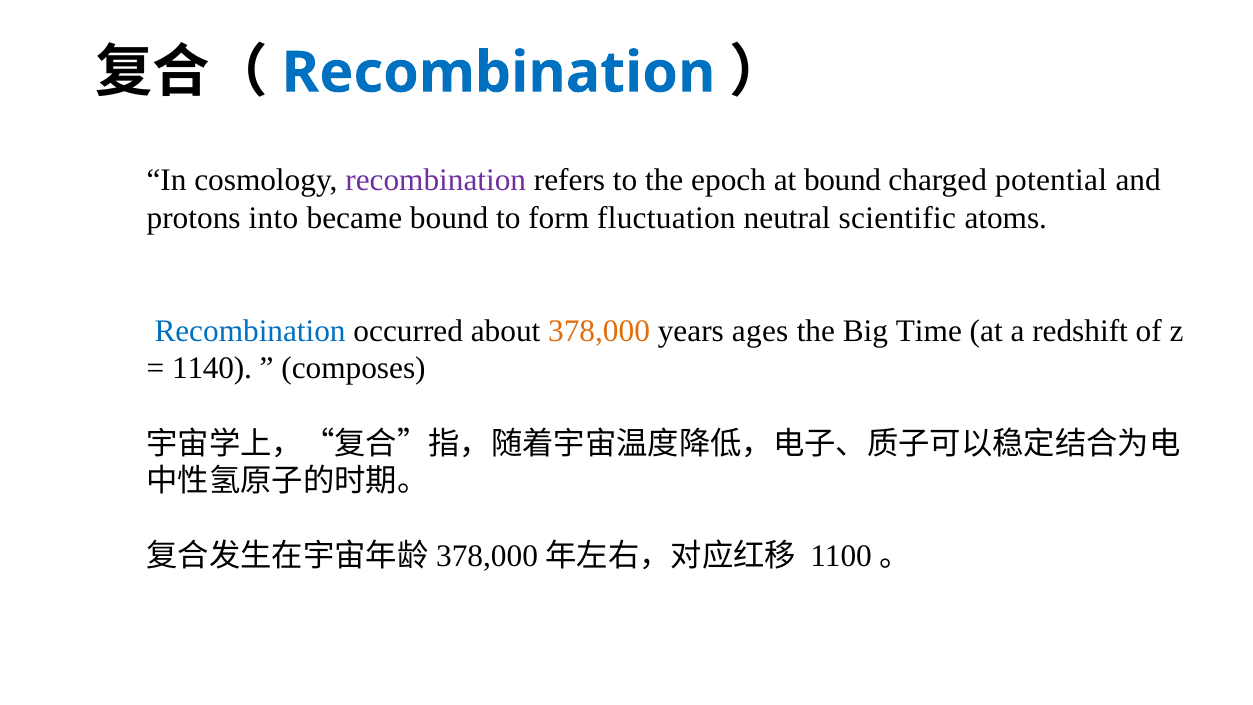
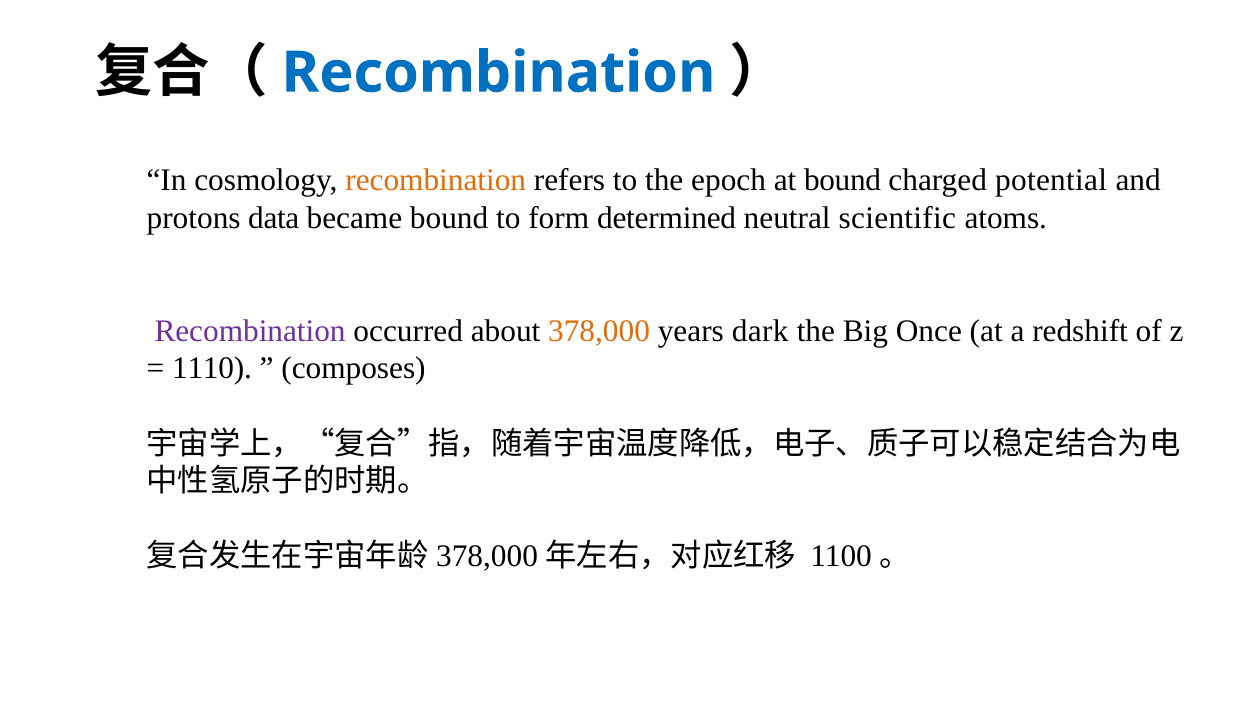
recombination at (436, 180) colour: purple -> orange
into: into -> data
fluctuation: fluctuation -> determined
Recombination at (250, 331) colour: blue -> purple
ages: ages -> dark
Time: Time -> Once
1140: 1140 -> 1110
